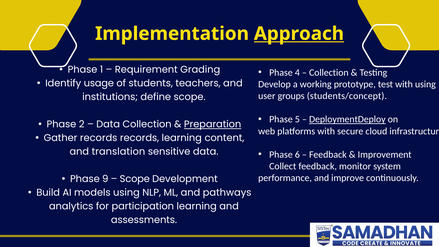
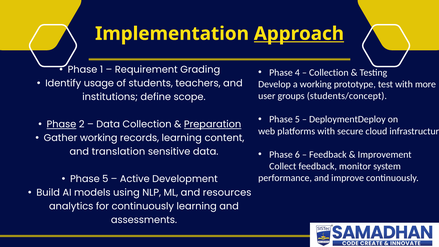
with using: using -> more
DeploymentDeploy underline: present -> none
Phase at (61, 124) underline: none -> present
Gather records: records -> working
9 at (105, 179): 9 -> 5
Scope at (135, 179): Scope -> Active
pathways: pathways -> resources
for participation: participation -> continuously
